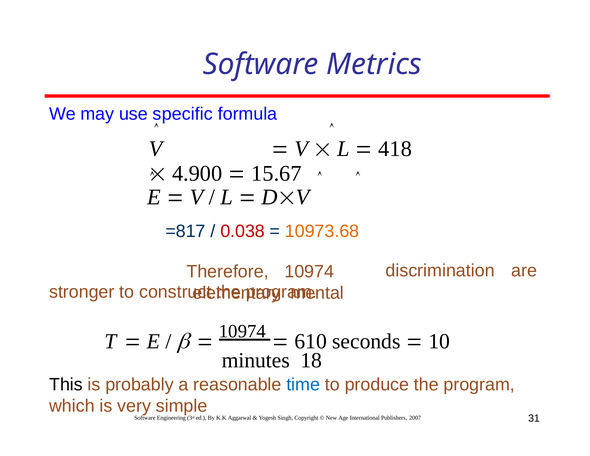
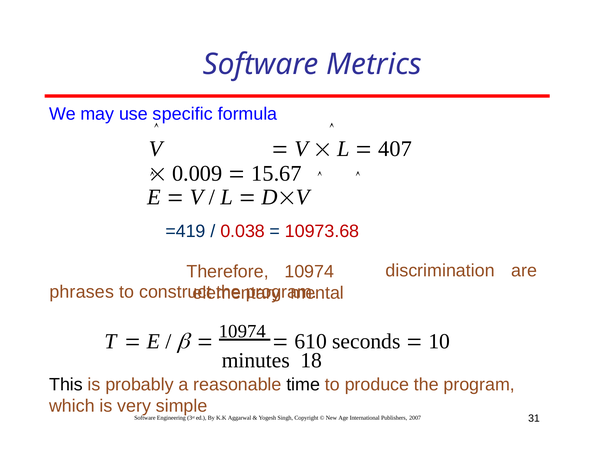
418: 418 -> 407
4.900: 4.900 -> 0.009
=817: =817 -> =419
10973.68 colour: orange -> red
stronger: stronger -> phrases
time colour: blue -> black
